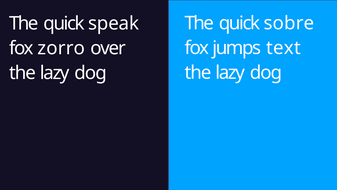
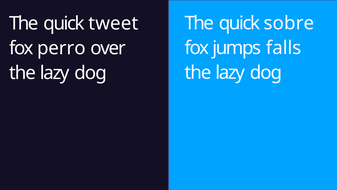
speak: speak -> tweet
text: text -> falls
zorro: zorro -> perro
